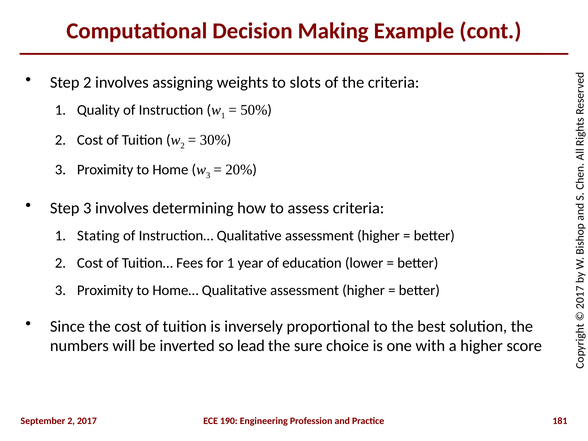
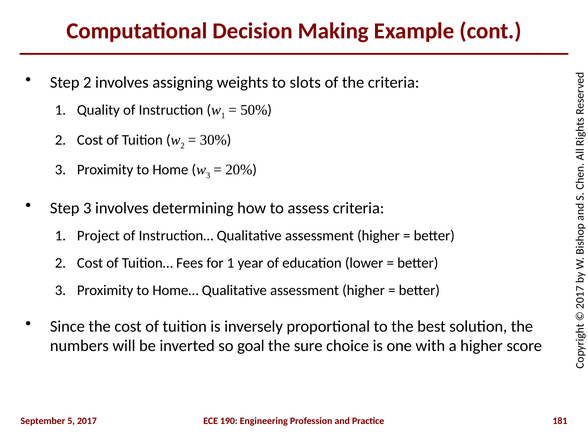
Stating: Stating -> Project
lead: lead -> goal
September 2: 2 -> 5
